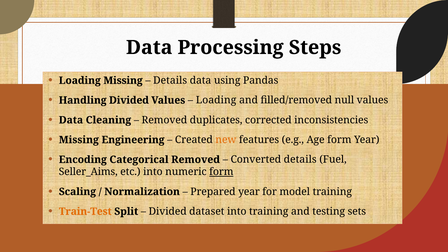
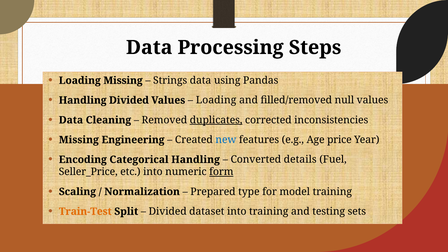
Details at (170, 80): Details -> Strings
duplicates underline: none -> present
new colour: orange -> blue
Age form: form -> price
Categorical Removed: Removed -> Handling
Seller_Aims: Seller_Aims -> Seller_Price
Prepared year: year -> type
